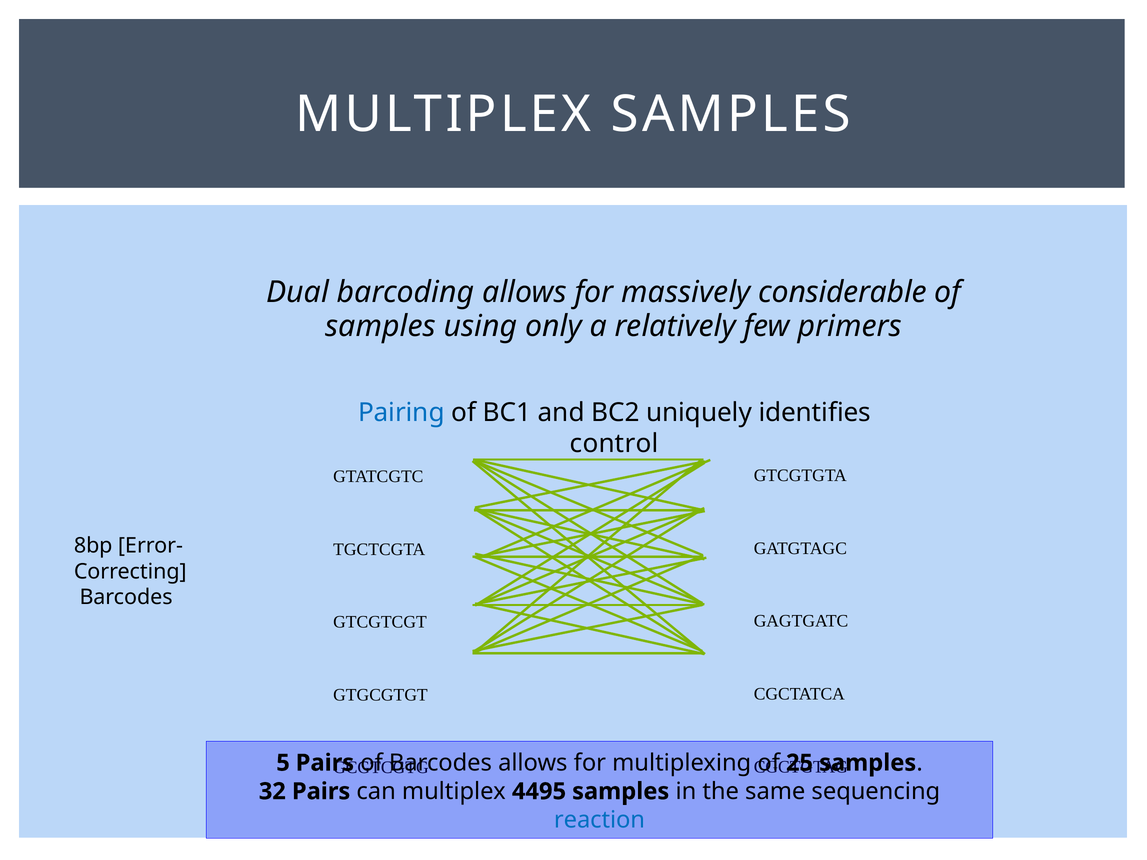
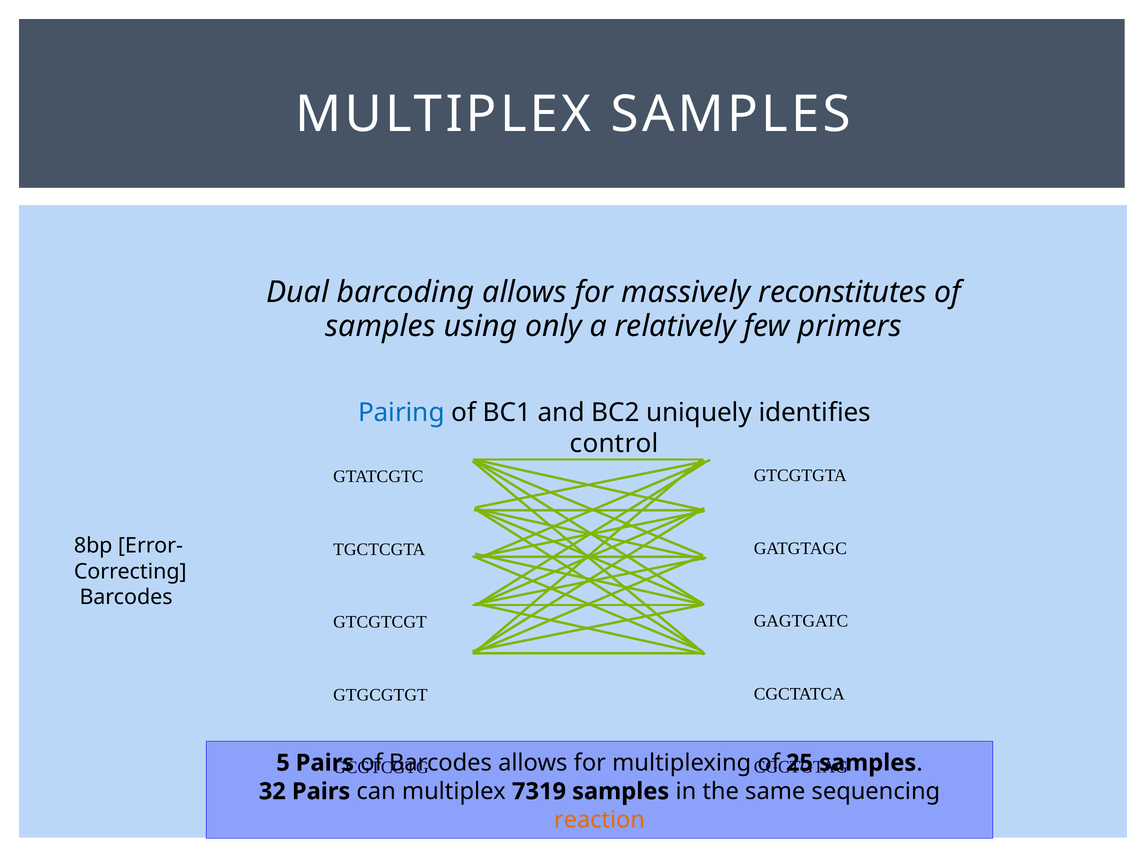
considerable: considerable -> reconstitutes
4495: 4495 -> 7319
reaction colour: blue -> orange
